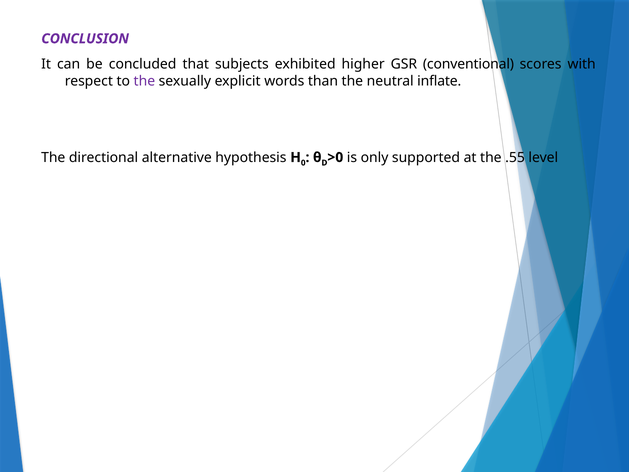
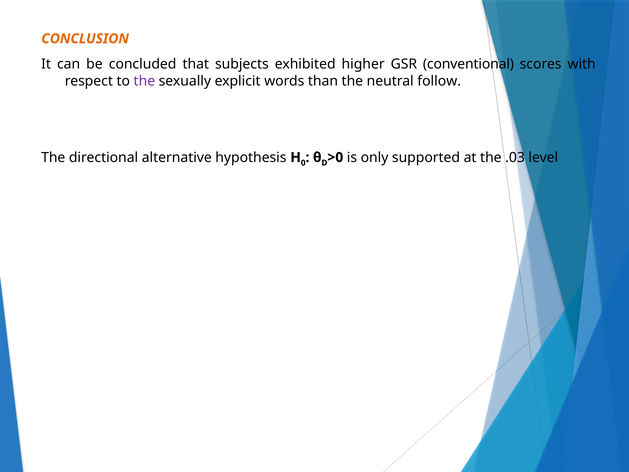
CONCLUSION colour: purple -> orange
inflate: inflate -> follow
.55: .55 -> .03
